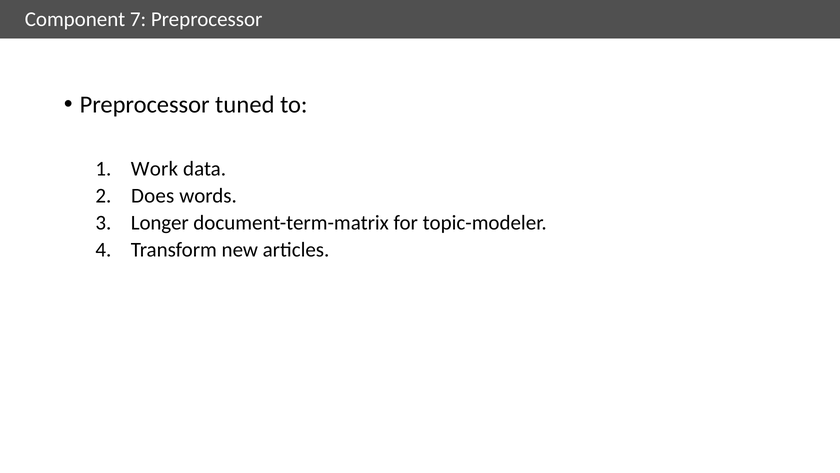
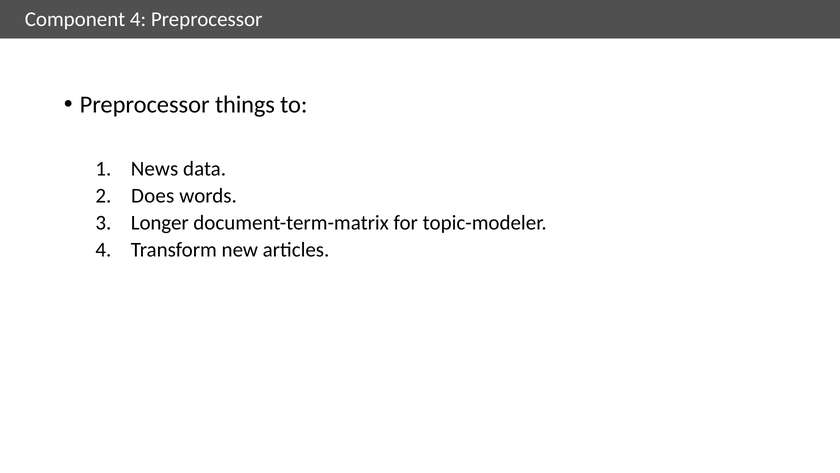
Component 7: 7 -> 4
tuned: tuned -> things
Work: Work -> News
